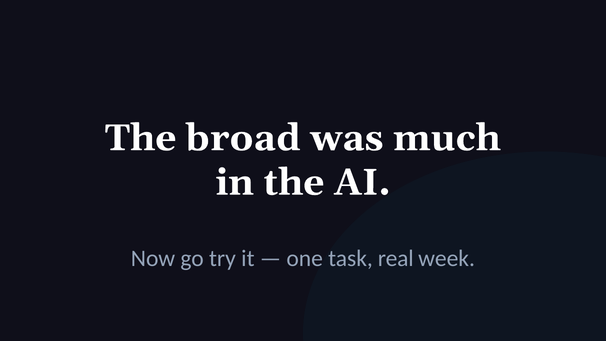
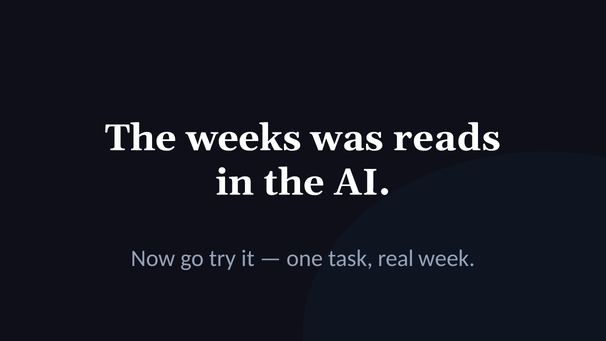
broad: broad -> weeks
much: much -> reads
